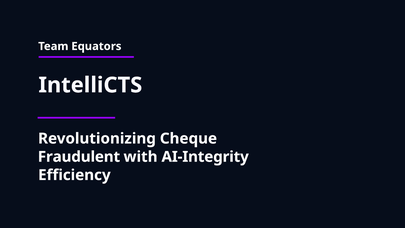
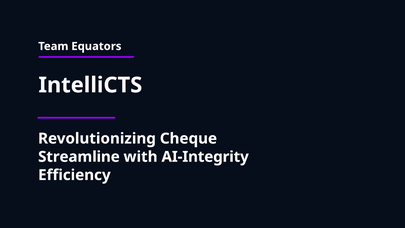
Fraudulent: Fraudulent -> Streamline
